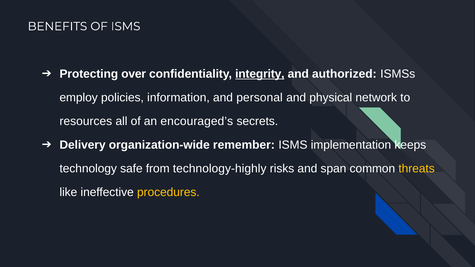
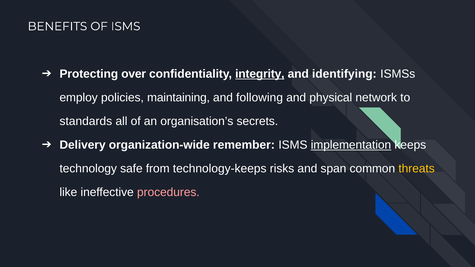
authorized: authorized -> identifying
information: information -> maintaining
personal: personal -> following
resources: resources -> standards
encouraged’s: encouraged’s -> organisation’s
implementation underline: none -> present
technology-highly: technology-highly -> technology-keeps
procedures colour: yellow -> pink
